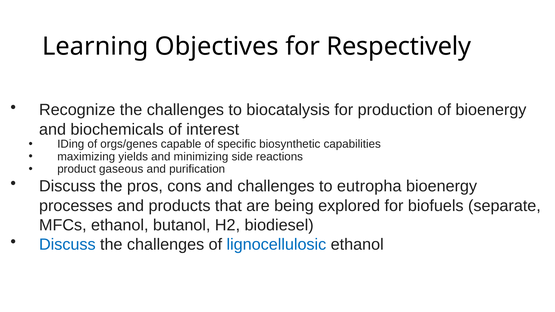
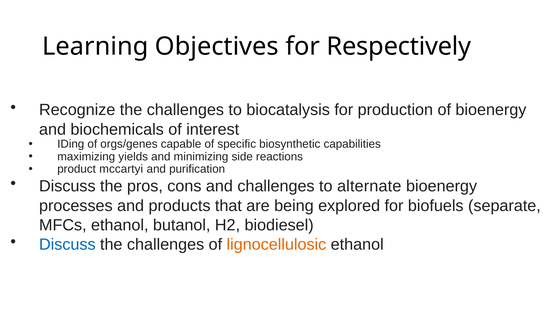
gaseous: gaseous -> mccartyi
eutropha: eutropha -> alternate
lignocellulosic colour: blue -> orange
